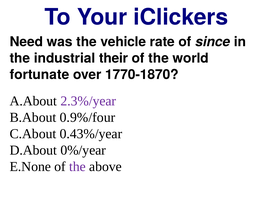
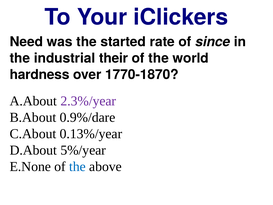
vehicle: vehicle -> started
fortunate: fortunate -> hardness
0.9%/four: 0.9%/four -> 0.9%/dare
0.43%/year: 0.43%/year -> 0.13%/year
0%/year: 0%/year -> 5%/year
the at (77, 166) colour: purple -> blue
